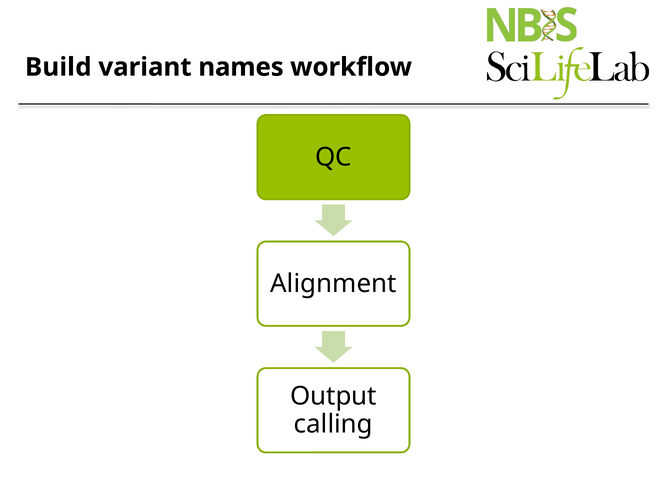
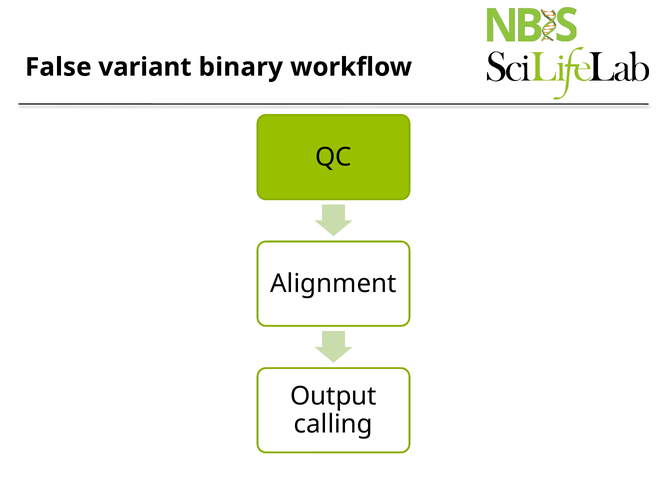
Build: Build -> False
names: names -> binary
